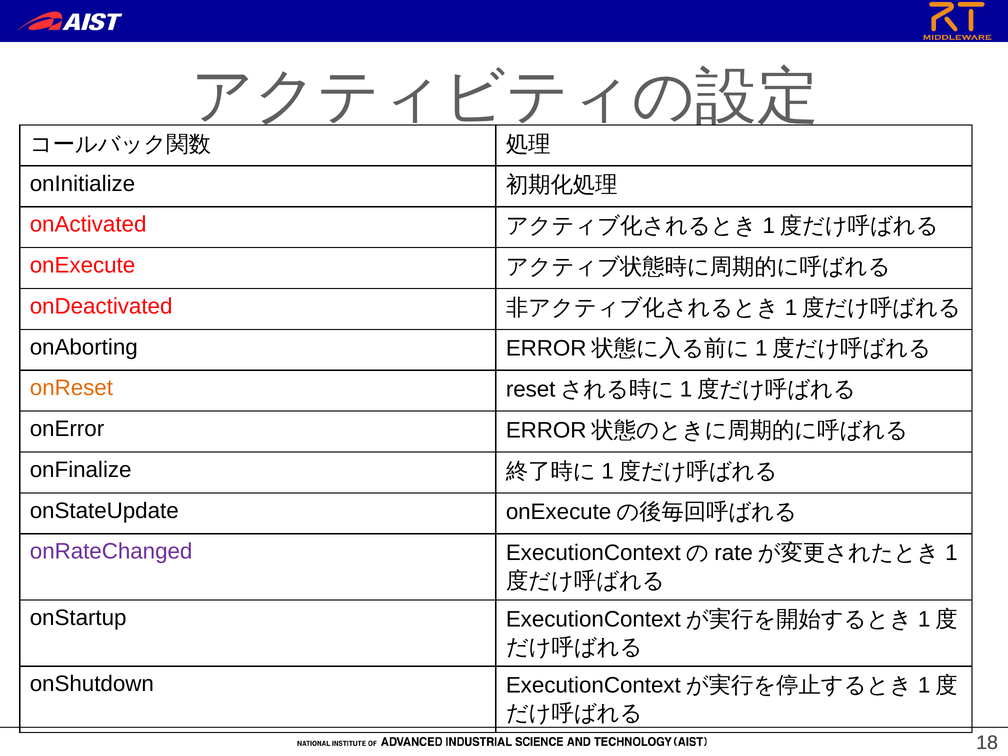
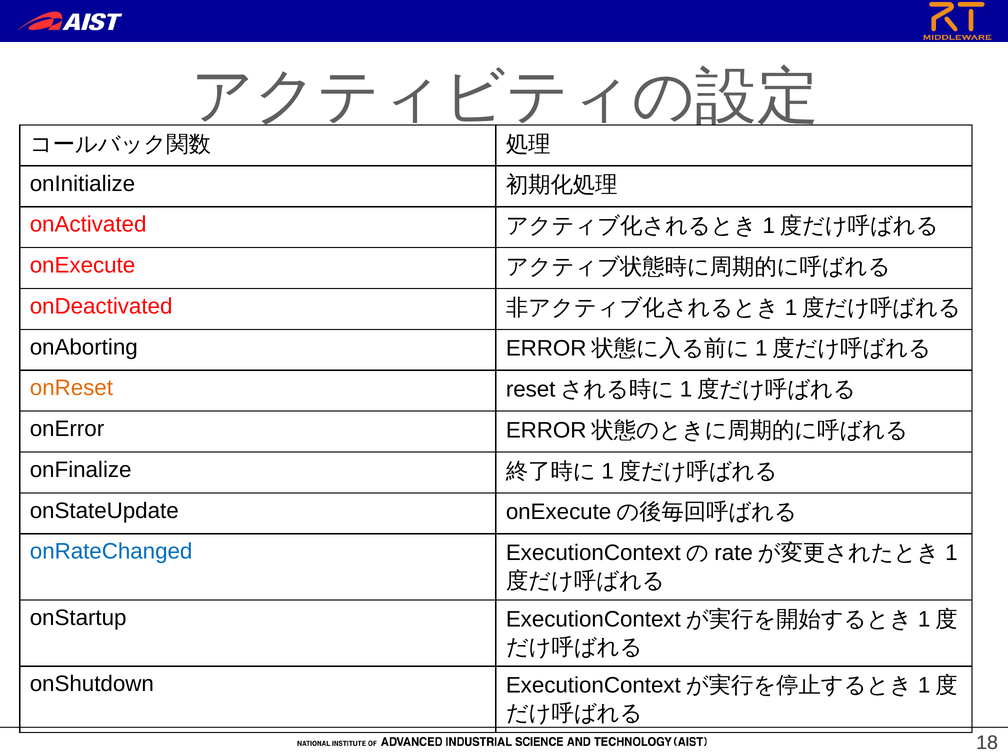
onRateChanged colour: purple -> blue
